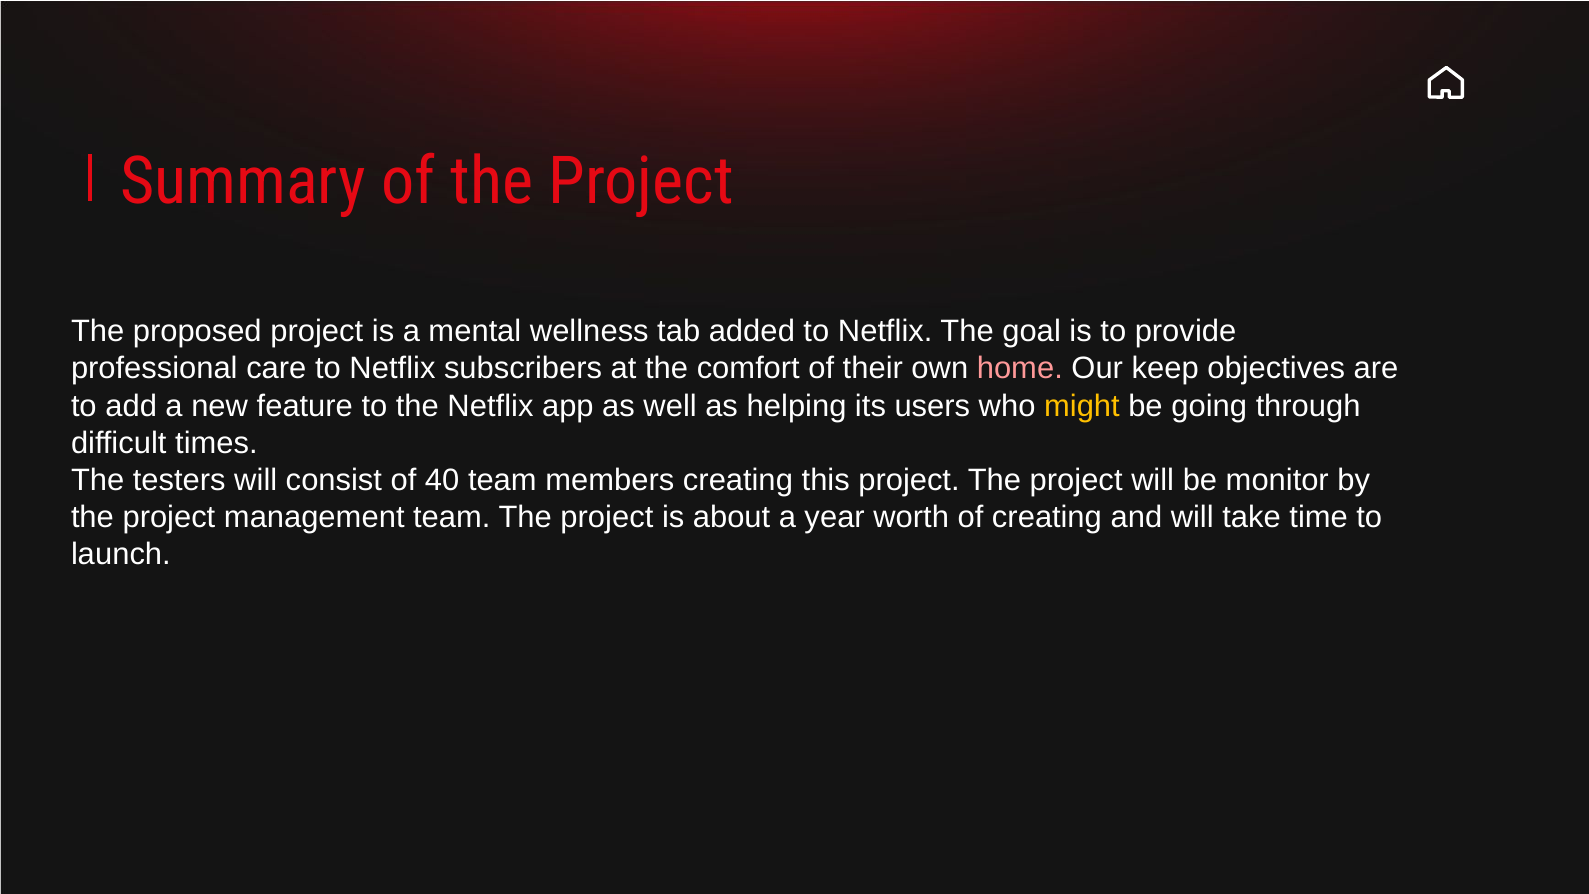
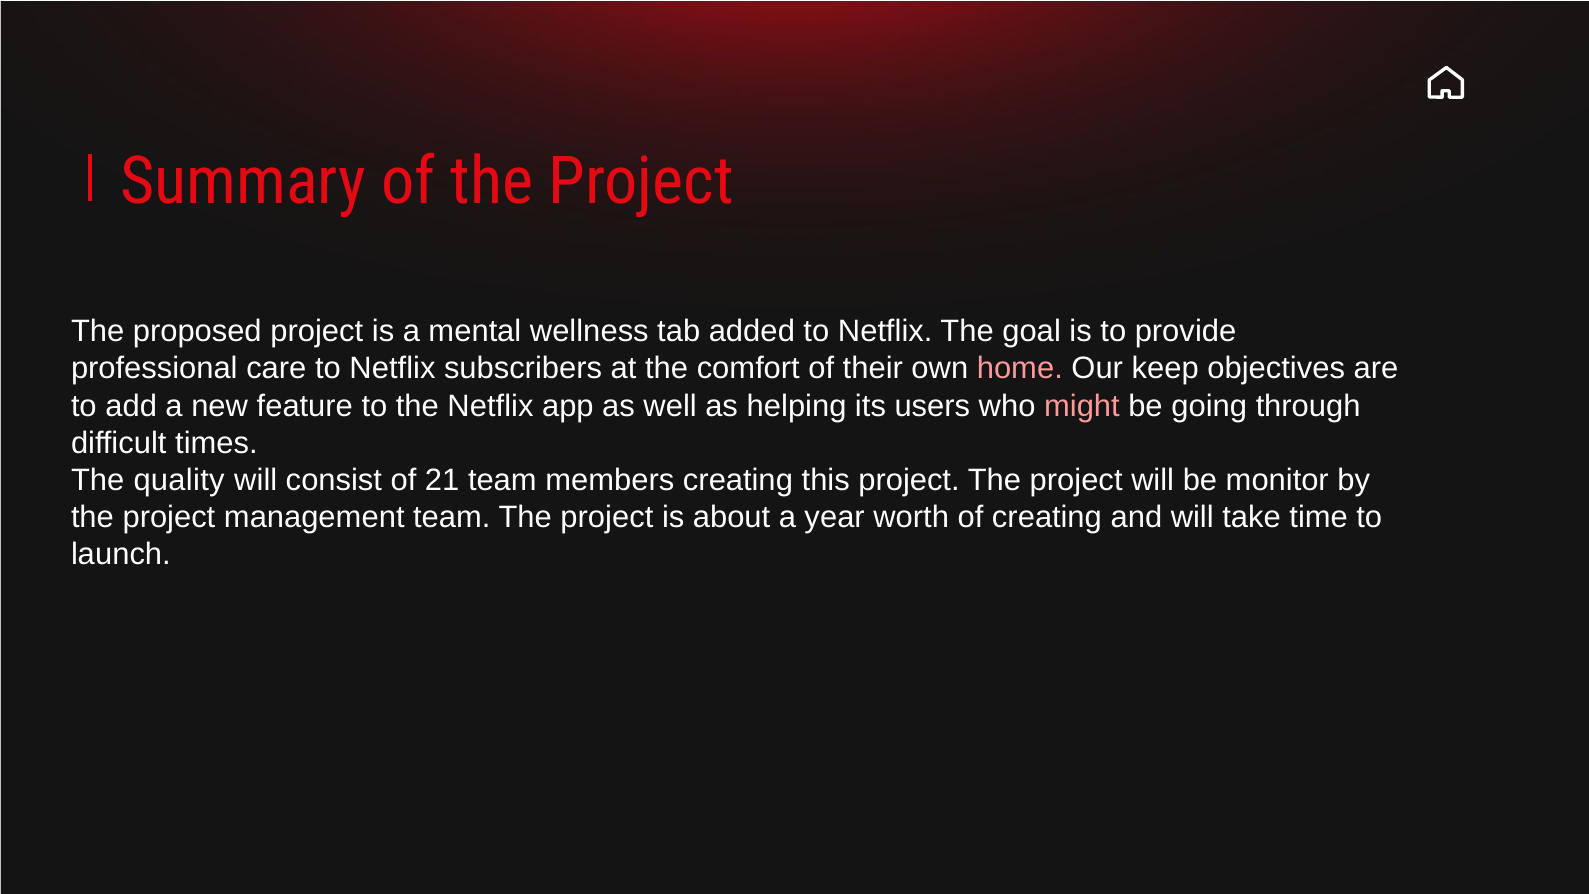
might colour: yellow -> pink
testers: testers -> quality
40: 40 -> 21
